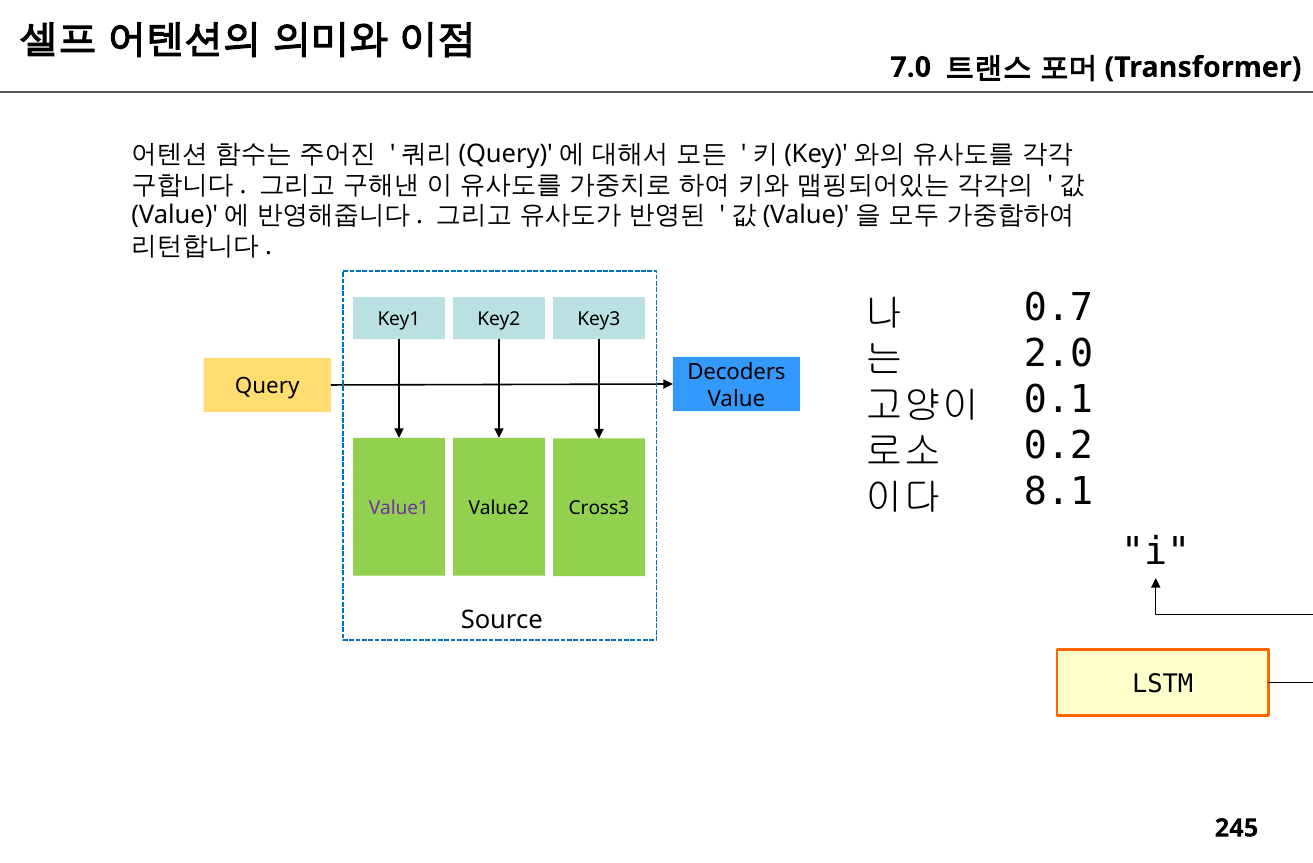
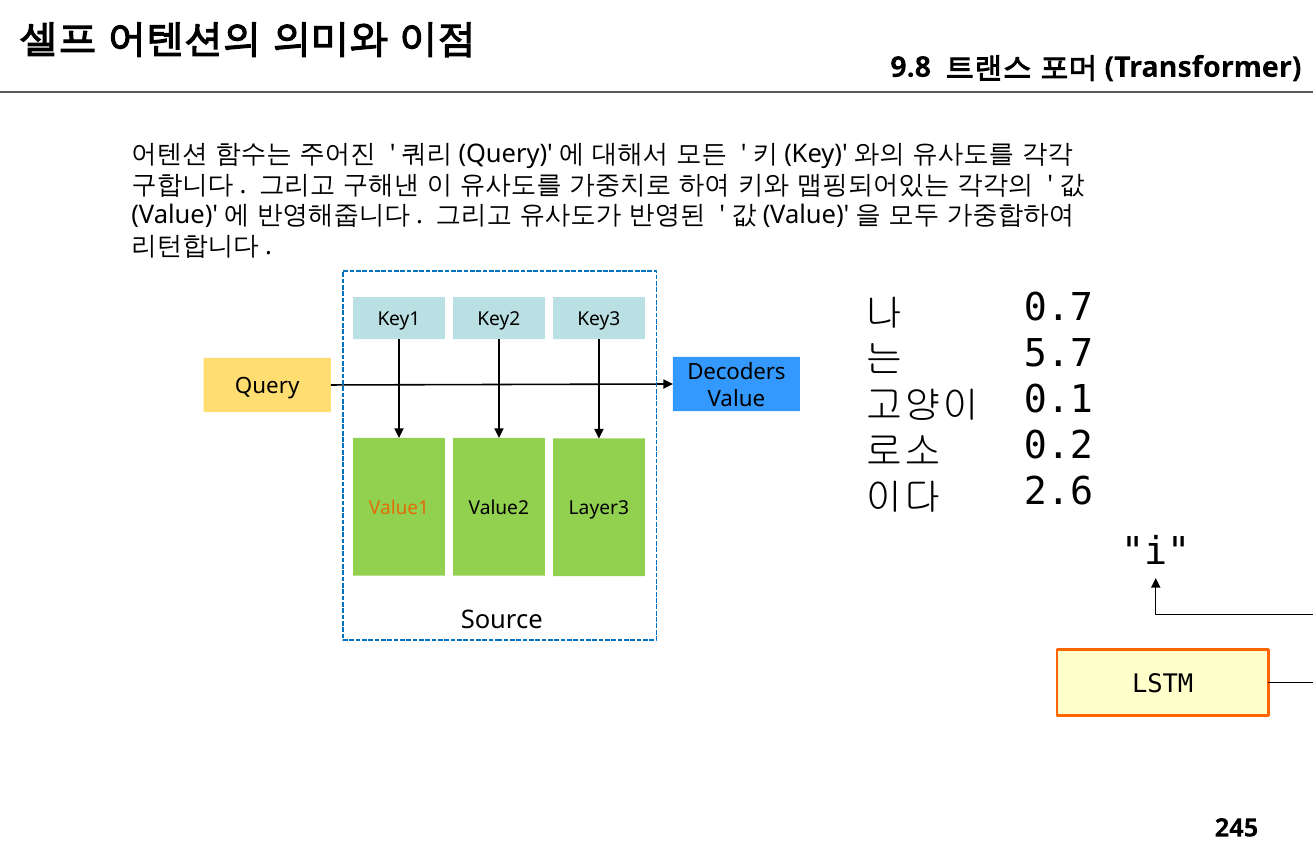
7.0: 7.0 -> 9.8
2.0: 2.0 -> 5.7
8.1: 8.1 -> 2.6
Value1 colour: purple -> orange
Cross3: Cross3 -> Layer3
